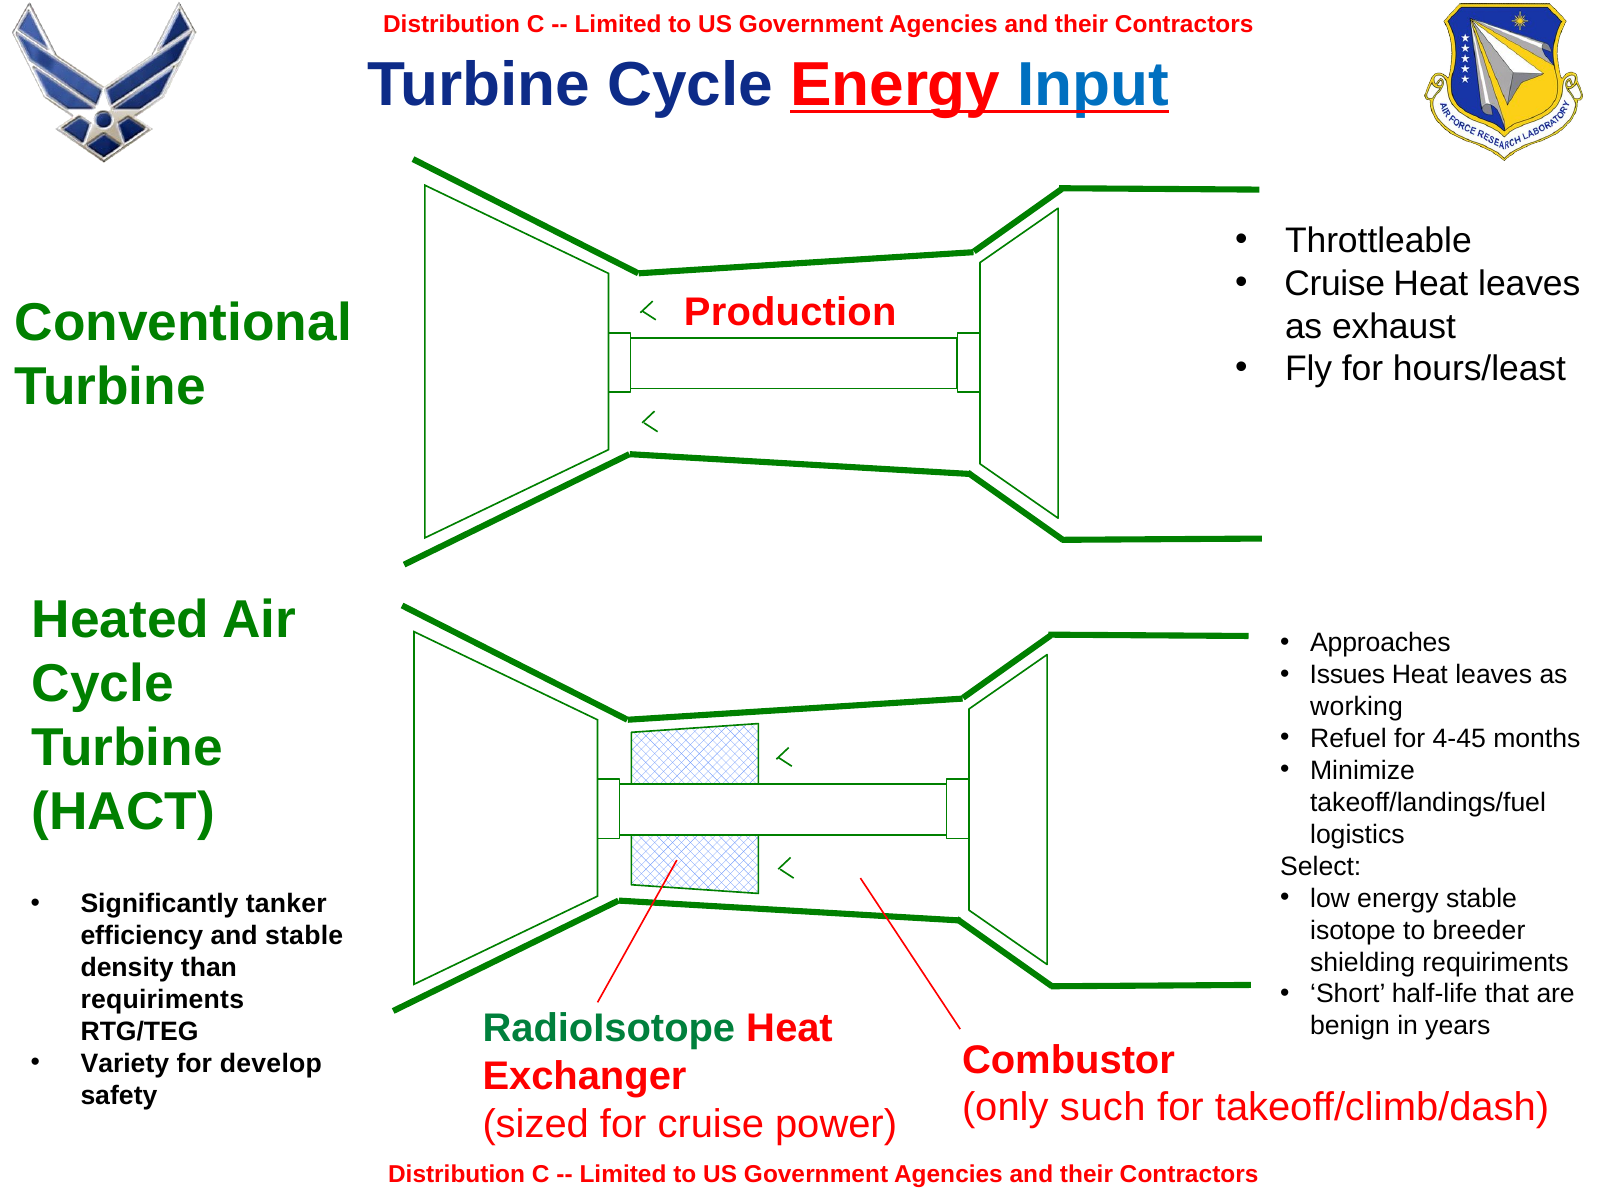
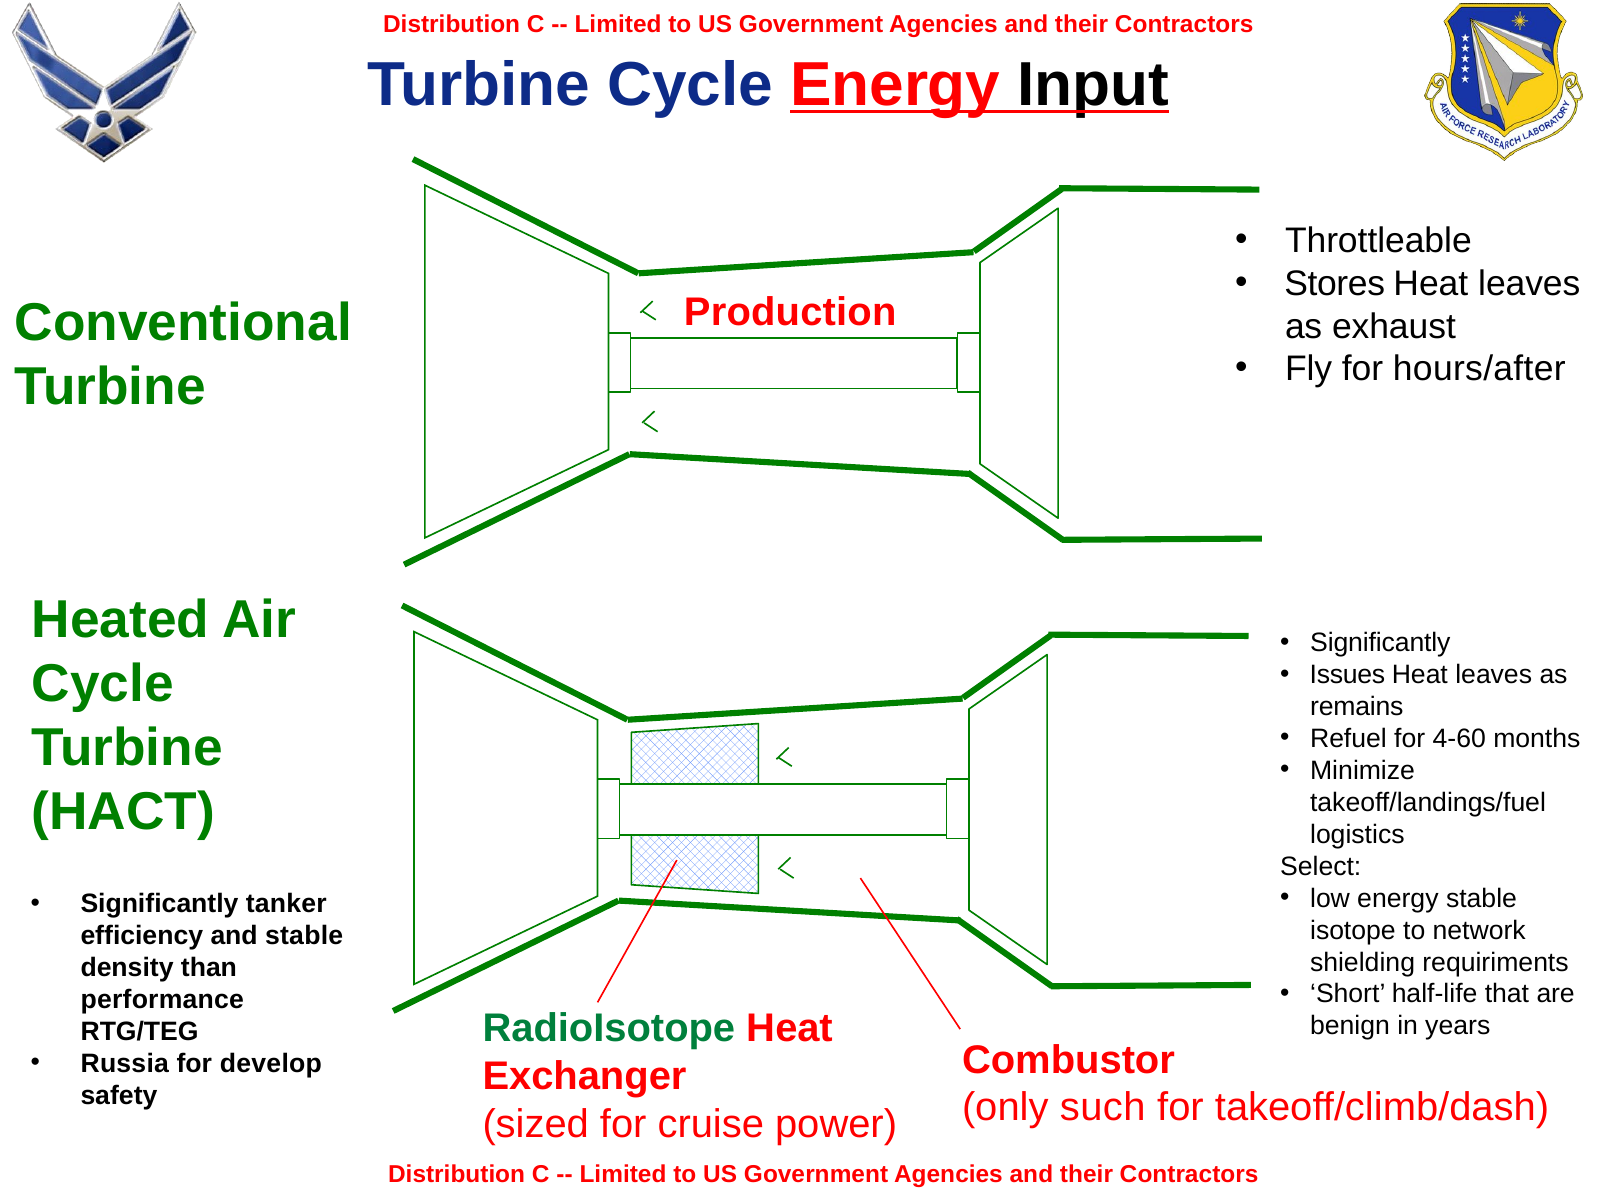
Input colour: blue -> black
Cruise at (1335, 284): Cruise -> Stores
hours/least: hours/least -> hours/after
Approaches at (1380, 643): Approaches -> Significantly
working: working -> remains
4-45: 4-45 -> 4-60
breeder: breeder -> network
requiriments at (162, 1000): requiriments -> performance
Variety: Variety -> Russia
